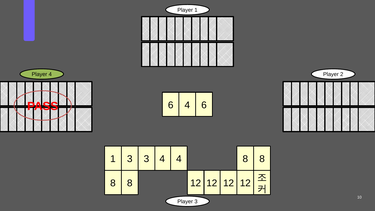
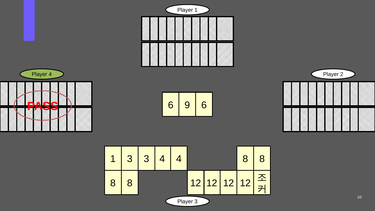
6 4: 4 -> 9
